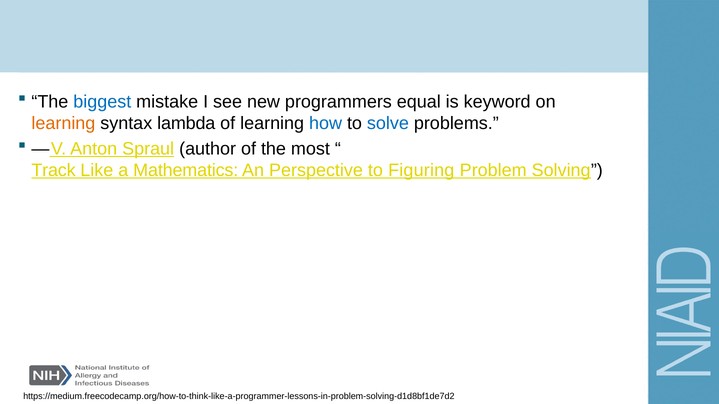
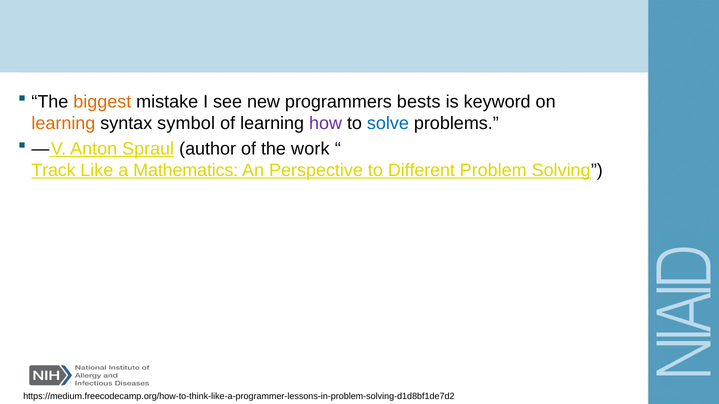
biggest colour: blue -> orange
equal: equal -> bests
lambda: lambda -> symbol
how colour: blue -> purple
most: most -> work
Figuring: Figuring -> Different
